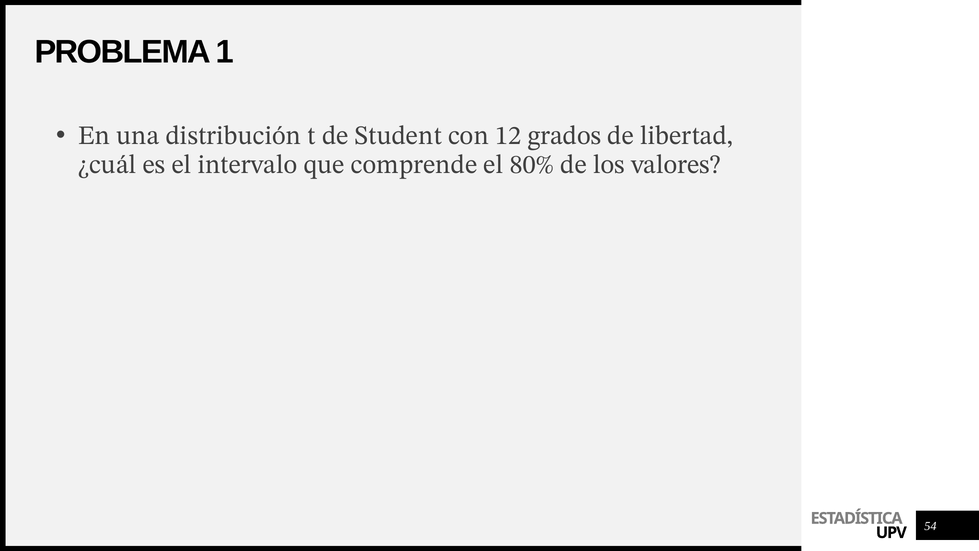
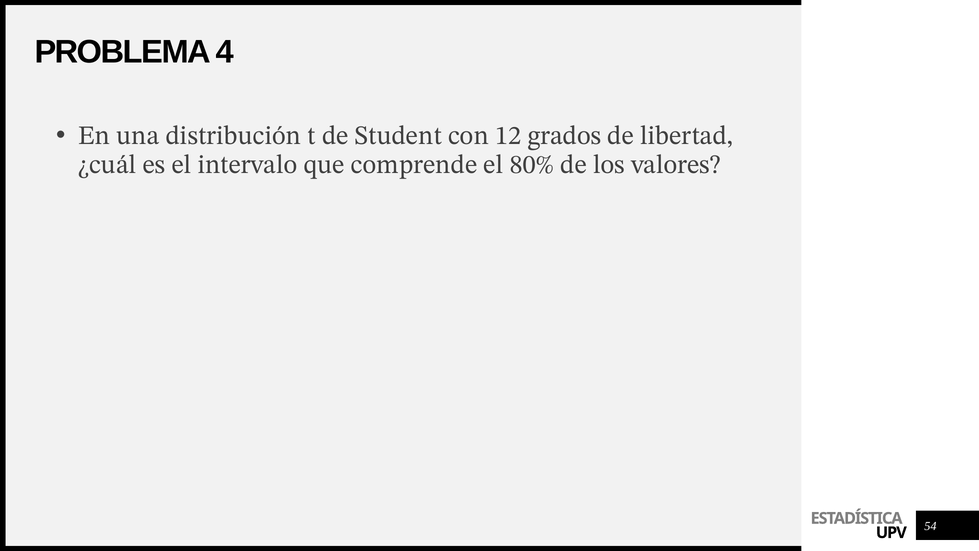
1: 1 -> 4
